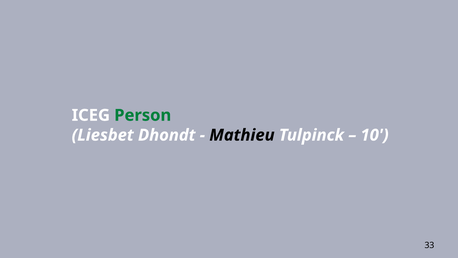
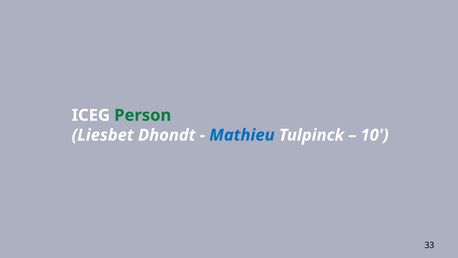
Mathieu colour: black -> blue
